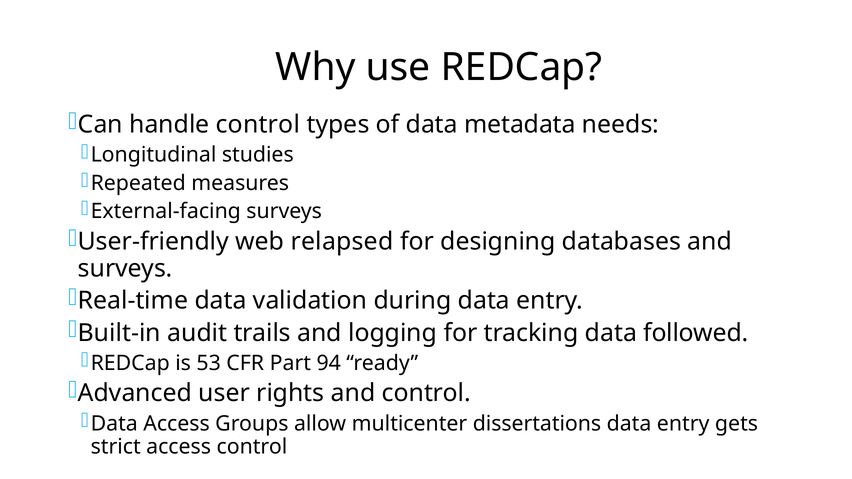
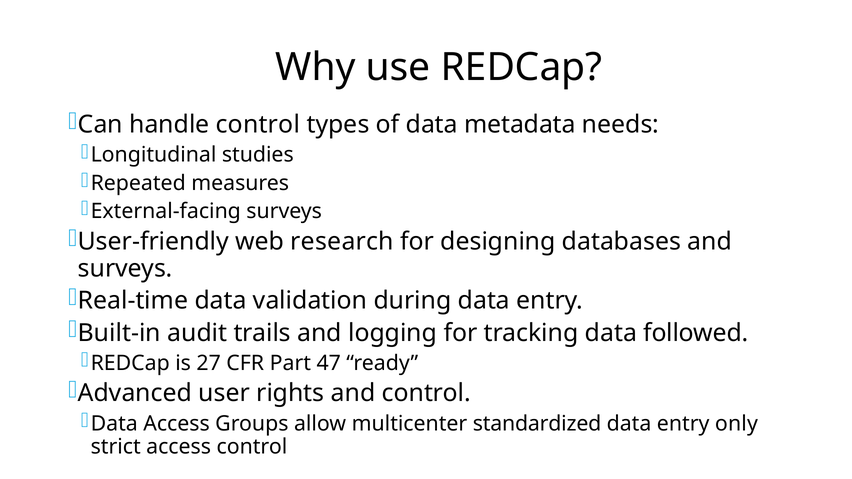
relapsed: relapsed -> research
53: 53 -> 27
94: 94 -> 47
dissertations: dissertations -> standardized
gets: gets -> only
